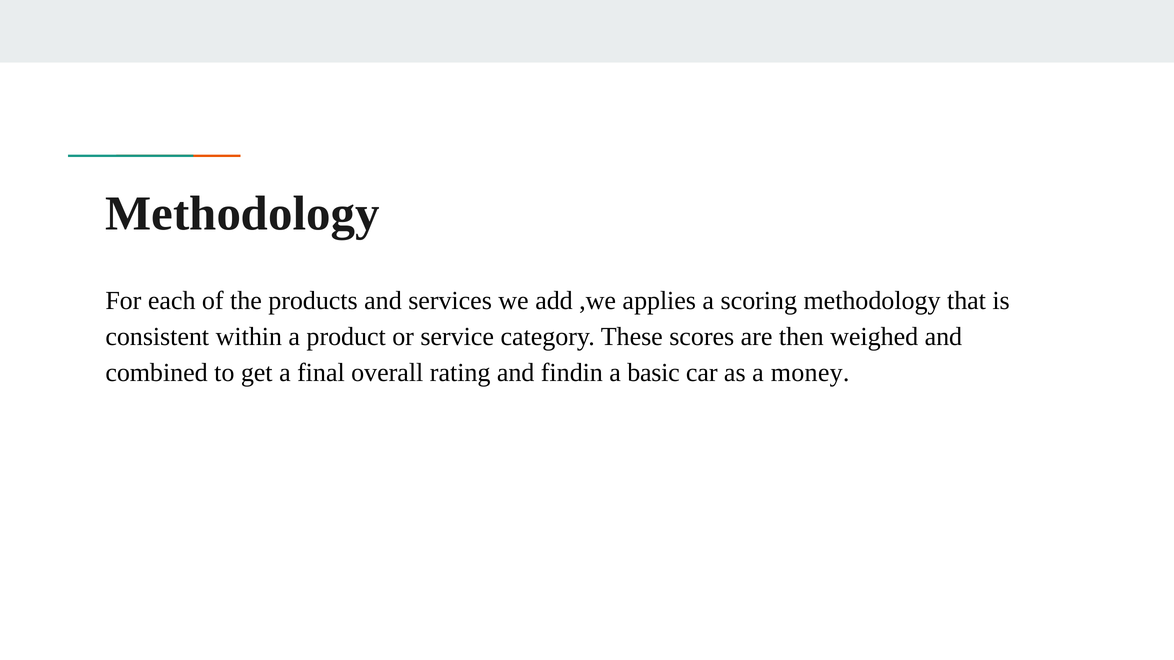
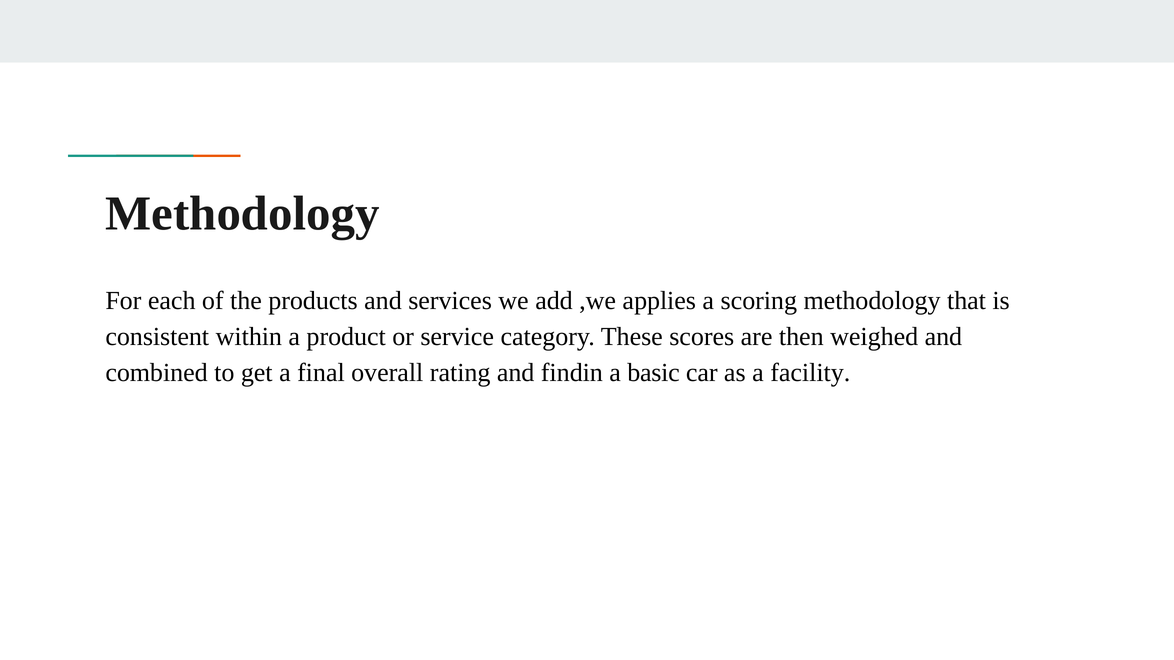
money: money -> facility
